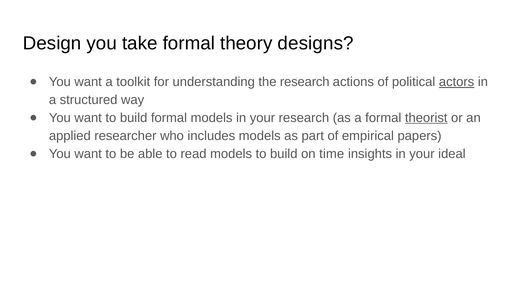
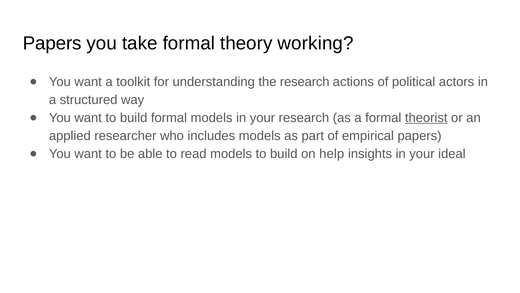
Design at (52, 43): Design -> Papers
designs: designs -> working
actors underline: present -> none
time: time -> help
